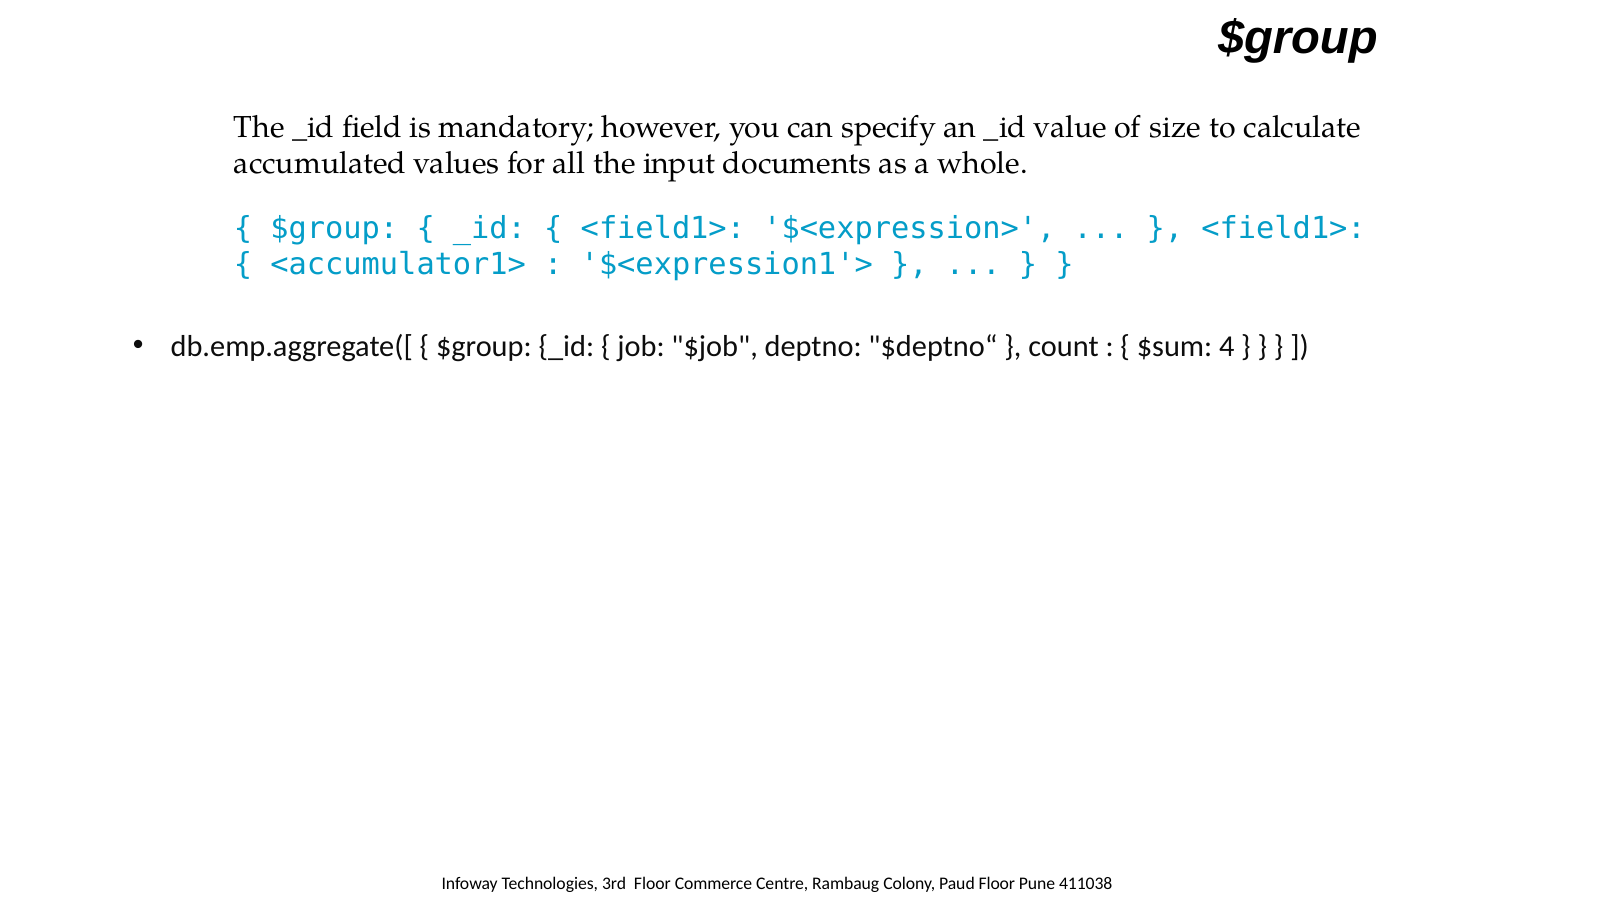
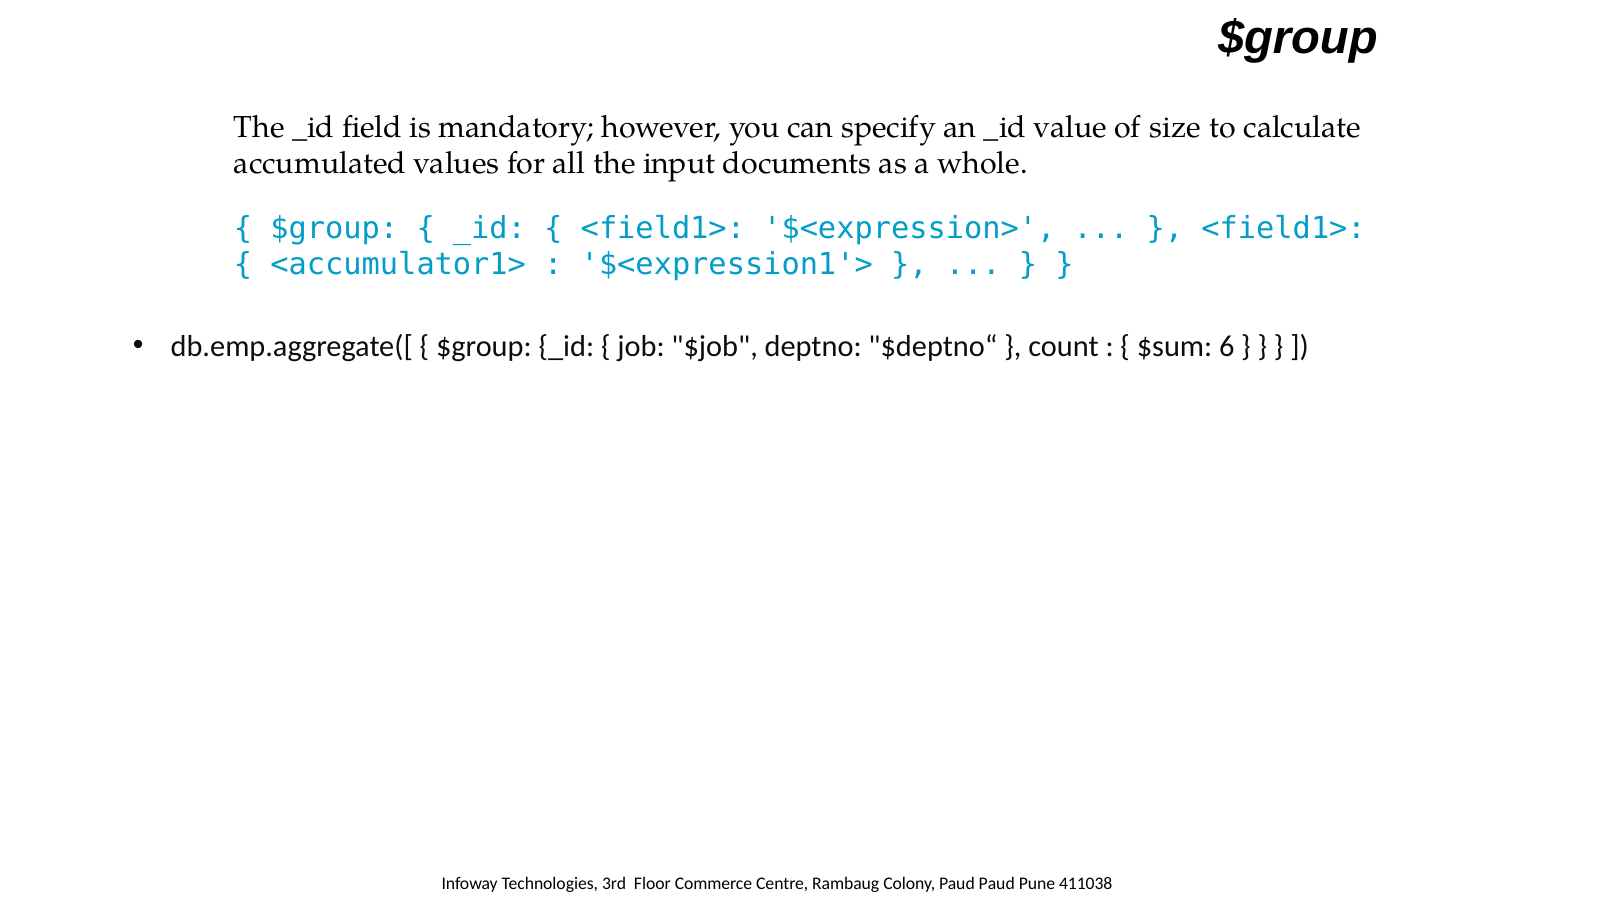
4: 4 -> 6
Paud Floor: Floor -> Paud
